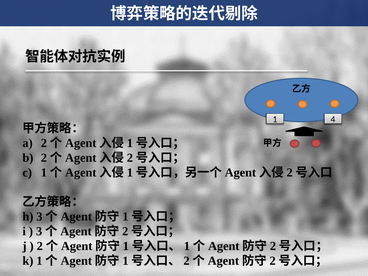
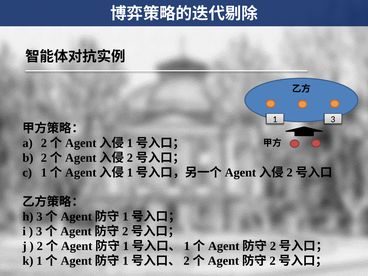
4: 4 -> 3
